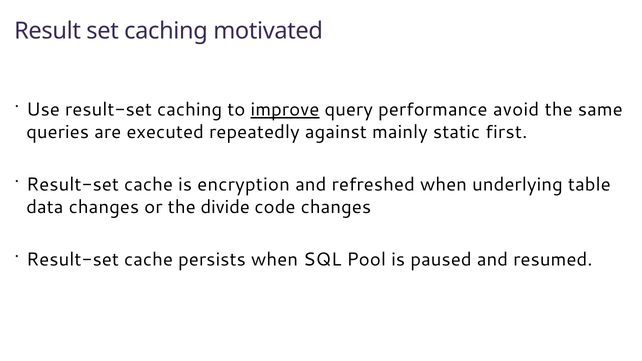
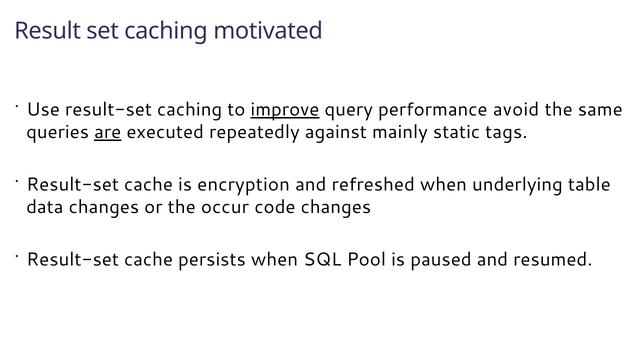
are underline: none -> present
first: first -> tags
divide: divide -> occur
